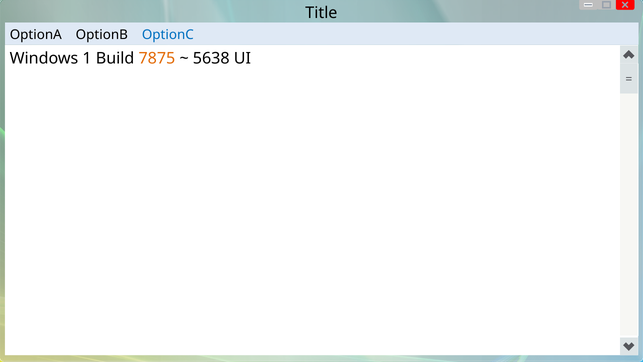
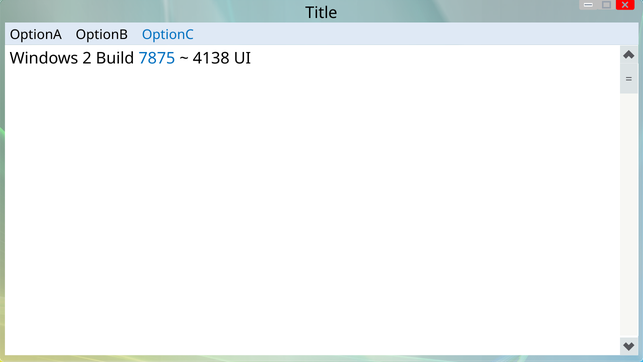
1: 1 -> 2
7875 colour: orange -> blue
5638: 5638 -> 4138
